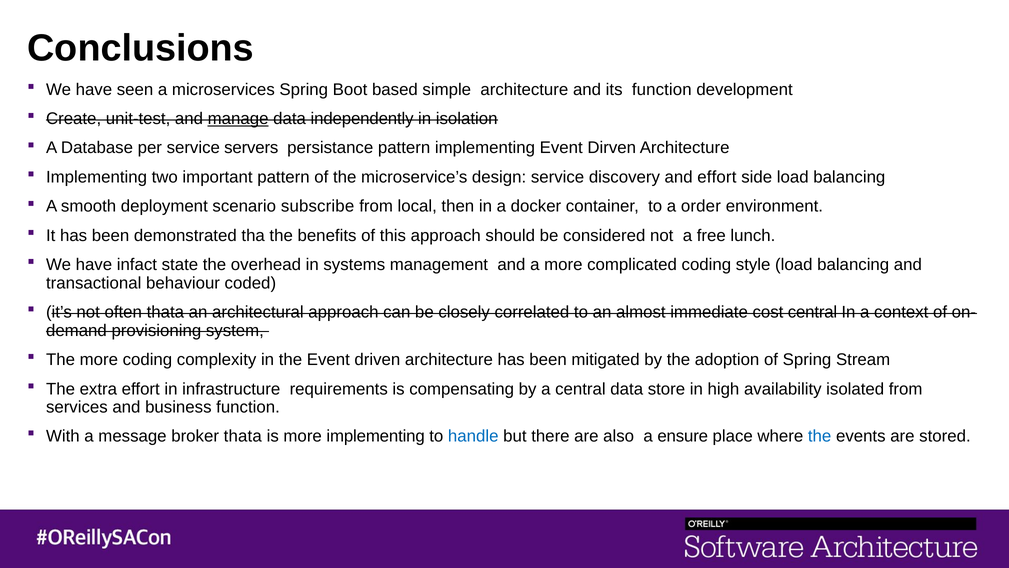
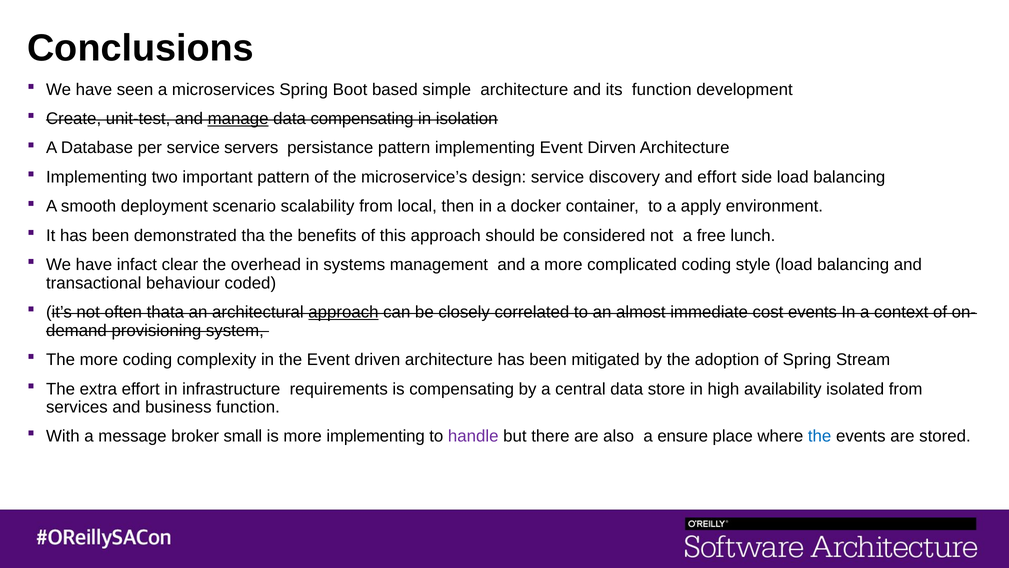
data independently: independently -> compensating
subscribe: subscribe -> scalability
order: order -> apply
state: state -> clear
approach at (343, 312) underline: none -> present
cost central: central -> events
broker thata: thata -> small
handle colour: blue -> purple
